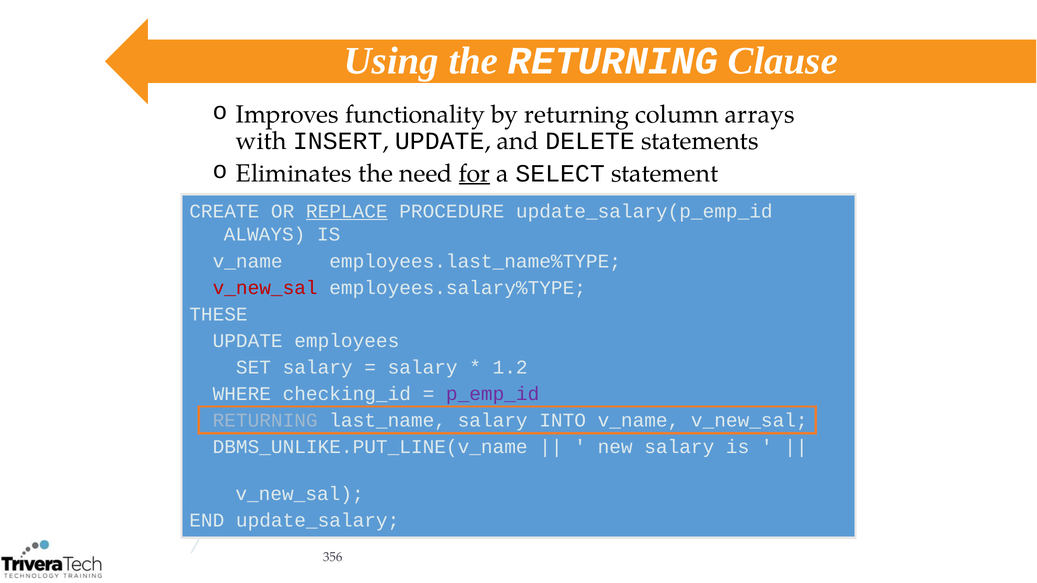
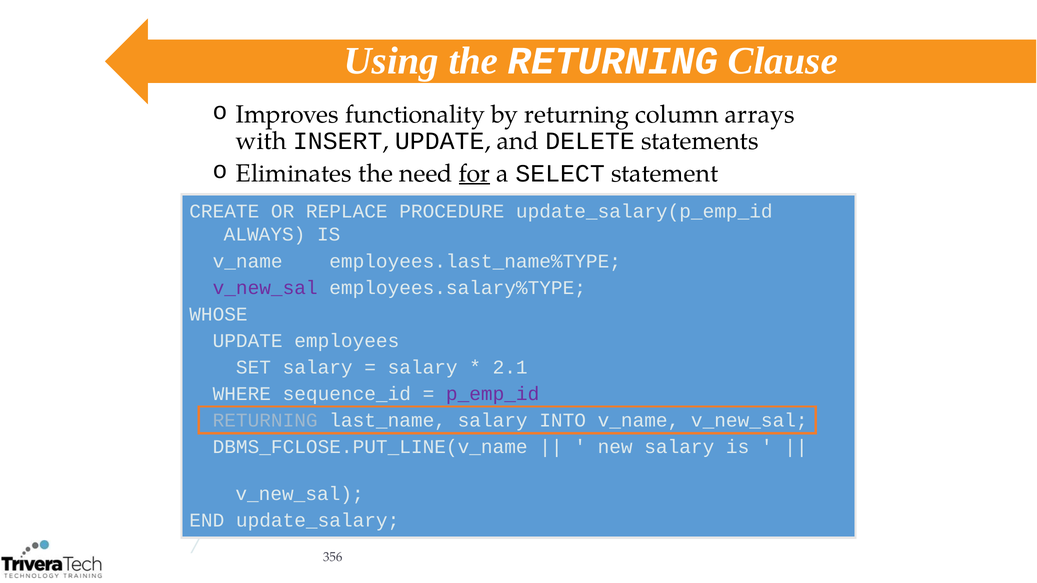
REPLACE underline: present -> none
v_new_sal at (265, 288) colour: red -> purple
THESE: THESE -> WHOSE
1.2: 1.2 -> 2.1
checking_id: checking_id -> sequence_id
DBMS_UNLIKE.PUT_LINE(v_name: DBMS_UNLIKE.PUT_LINE(v_name -> DBMS_FCLOSE.PUT_LINE(v_name
